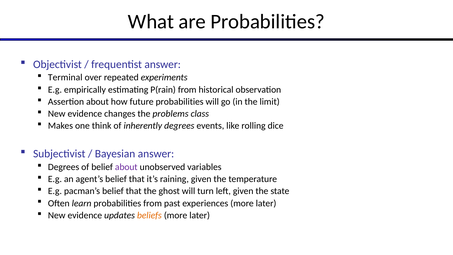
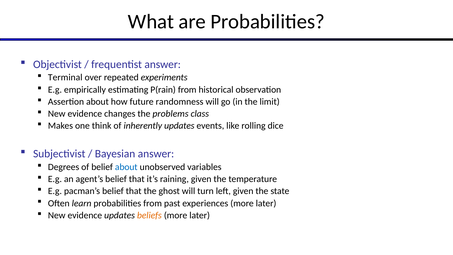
future probabilities: probabilities -> randomness
inherently degrees: degrees -> updates
about at (126, 167) colour: purple -> blue
